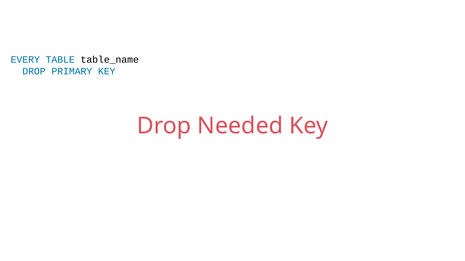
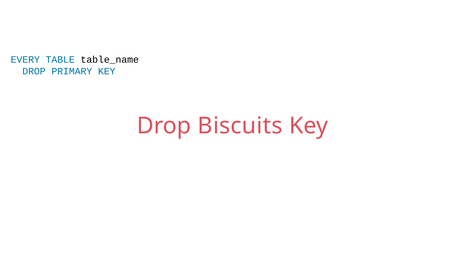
Needed: Needed -> Biscuits
